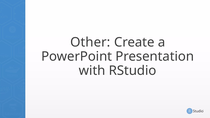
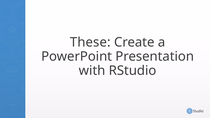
Other: Other -> These
